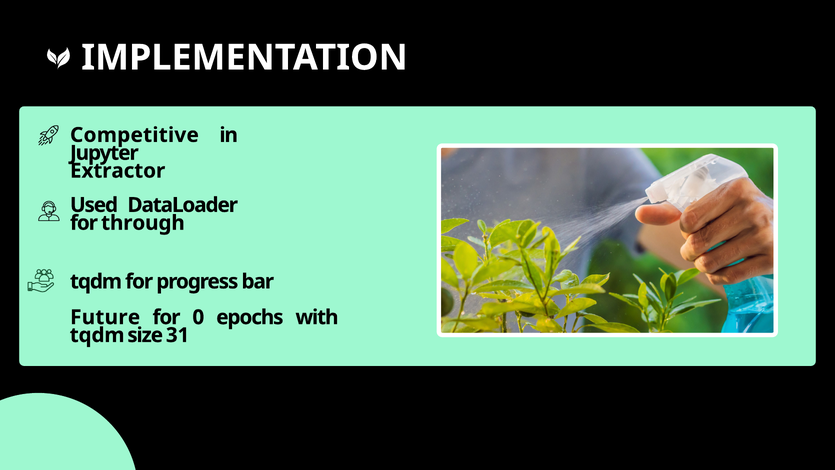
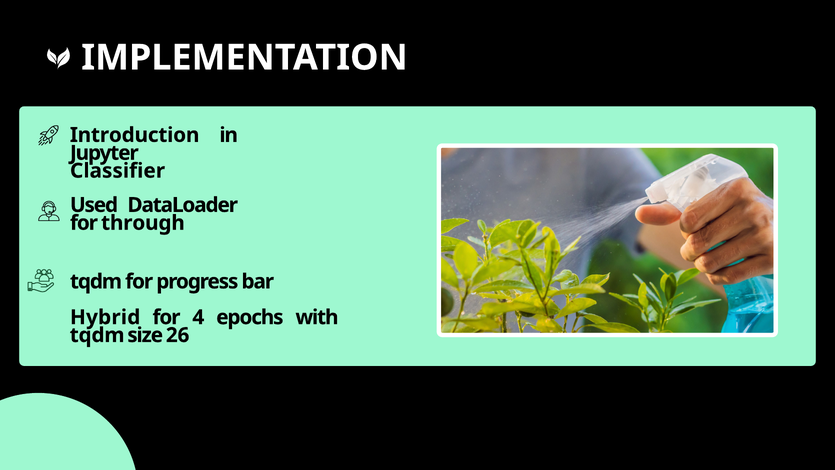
Competitive: Competitive -> Introduction
Extractor: Extractor -> Classifier
Future: Future -> Hybrid
0: 0 -> 4
31: 31 -> 26
